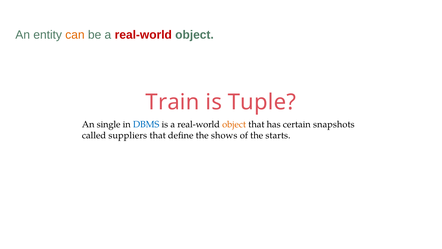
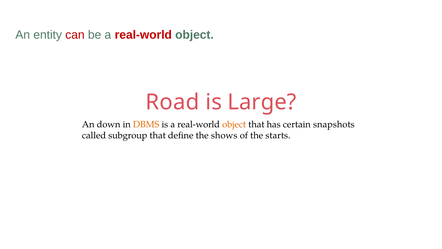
can colour: orange -> red
Train: Train -> Road
Tuple: Tuple -> Large
single: single -> down
DBMS colour: blue -> orange
suppliers: suppliers -> subgroup
